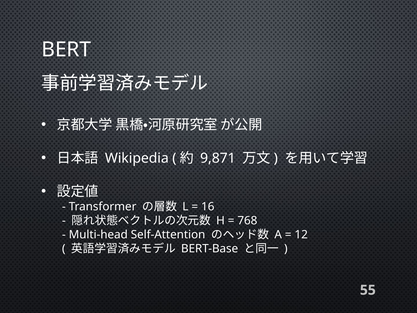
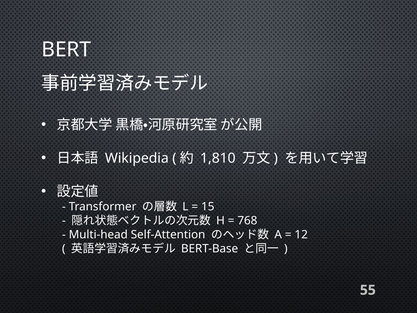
9,871: 9,871 -> 1,810
16: 16 -> 15
